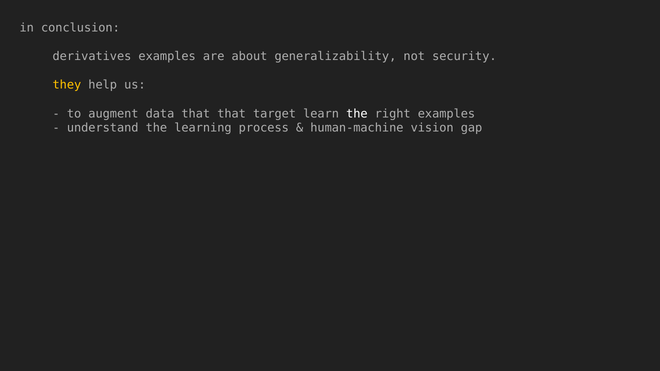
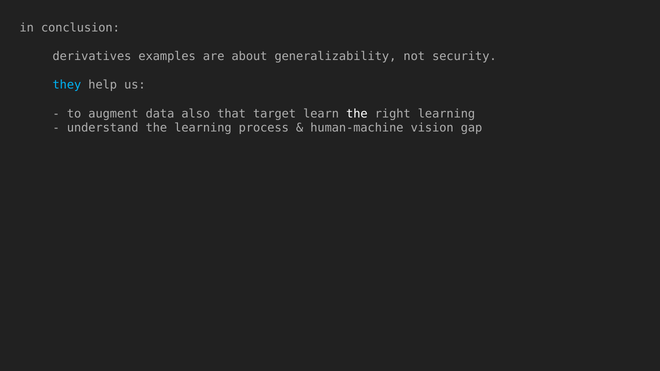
they colour: yellow -> light blue
data that: that -> also
right examples: examples -> learning
